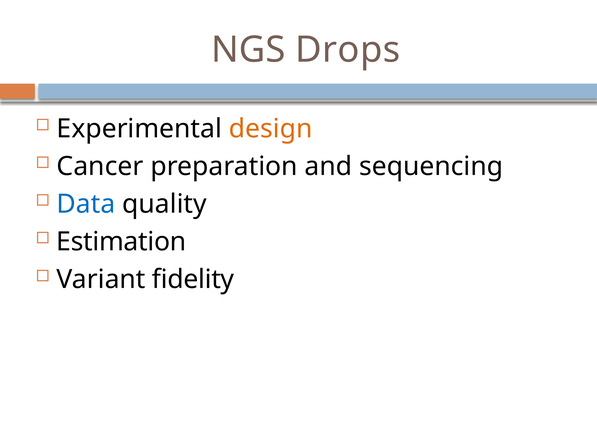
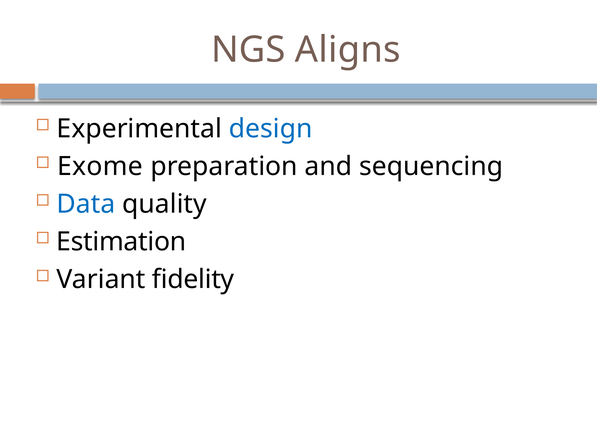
Drops: Drops -> Aligns
design colour: orange -> blue
Cancer: Cancer -> Exome
